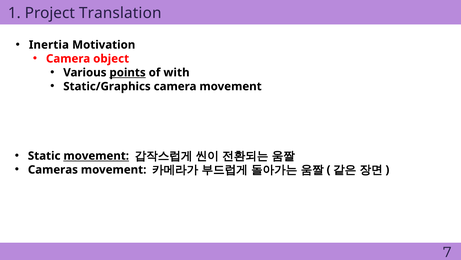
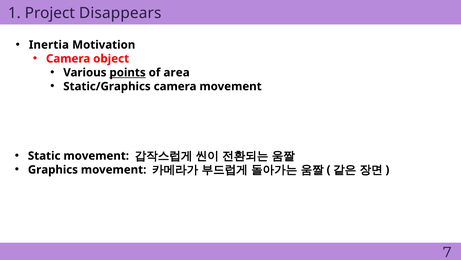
Translation: Translation -> Disappears
with: with -> area
movement at (96, 155) underline: present -> none
Cameras: Cameras -> Graphics
